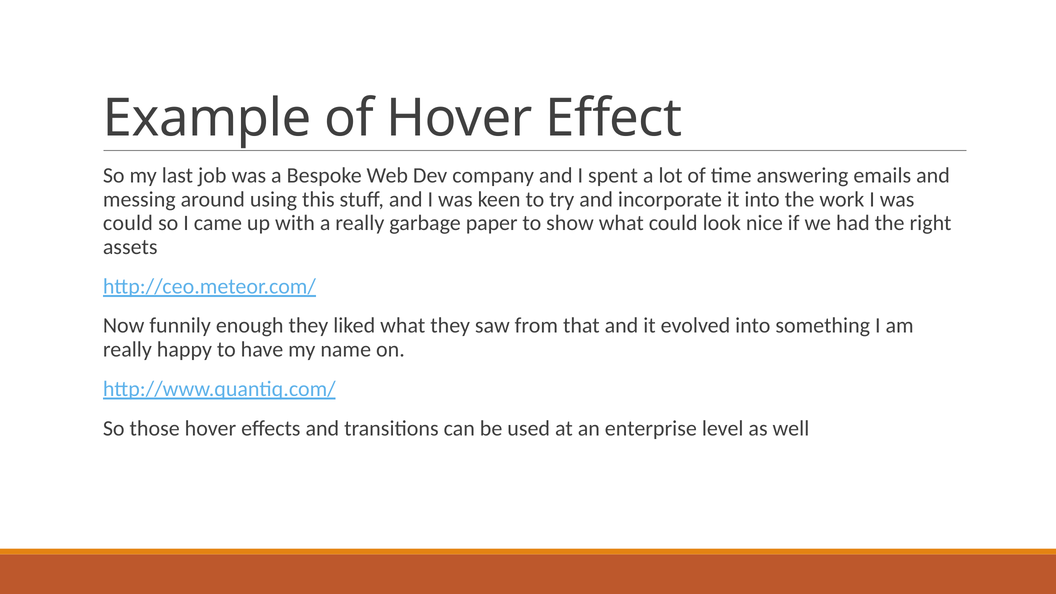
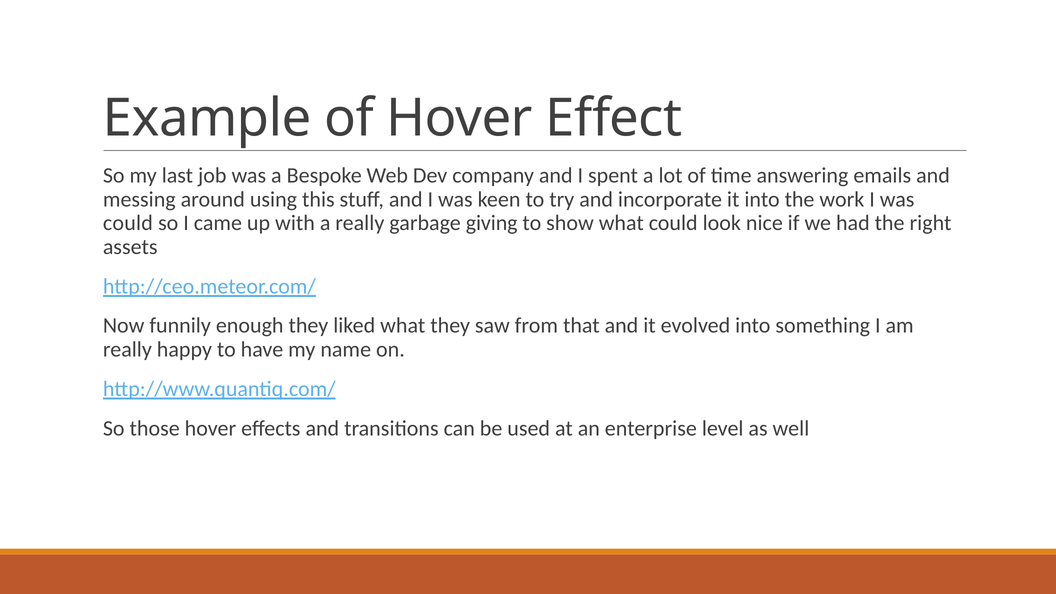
paper: paper -> giving
